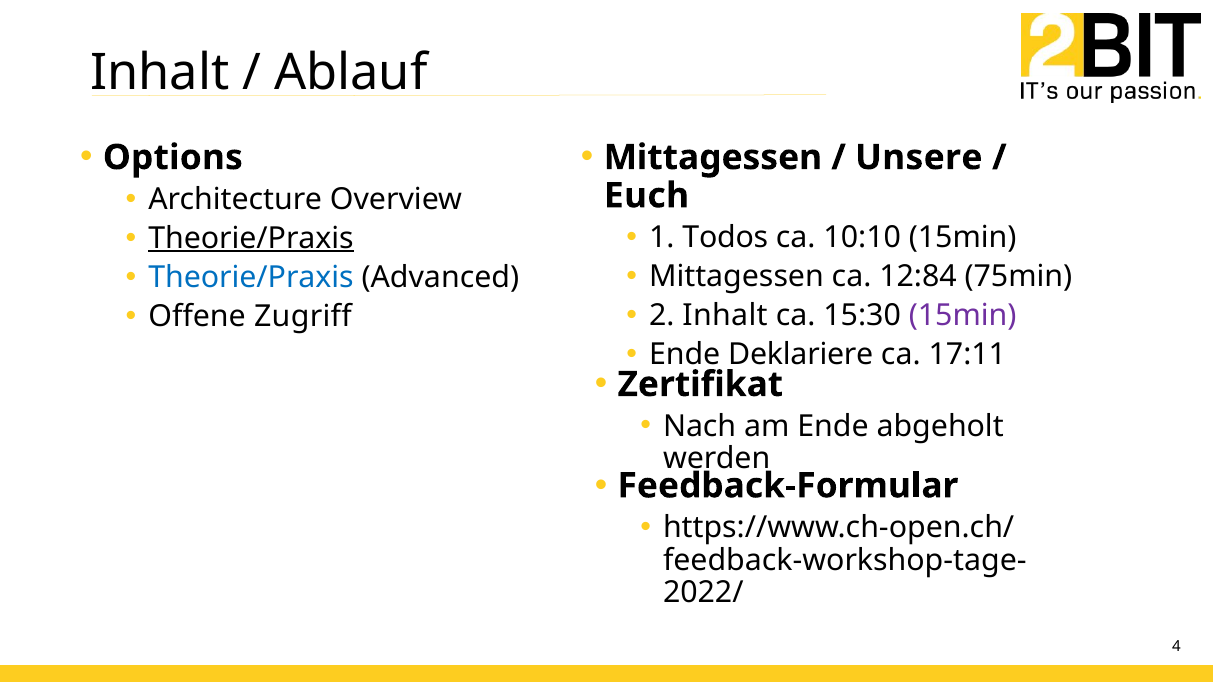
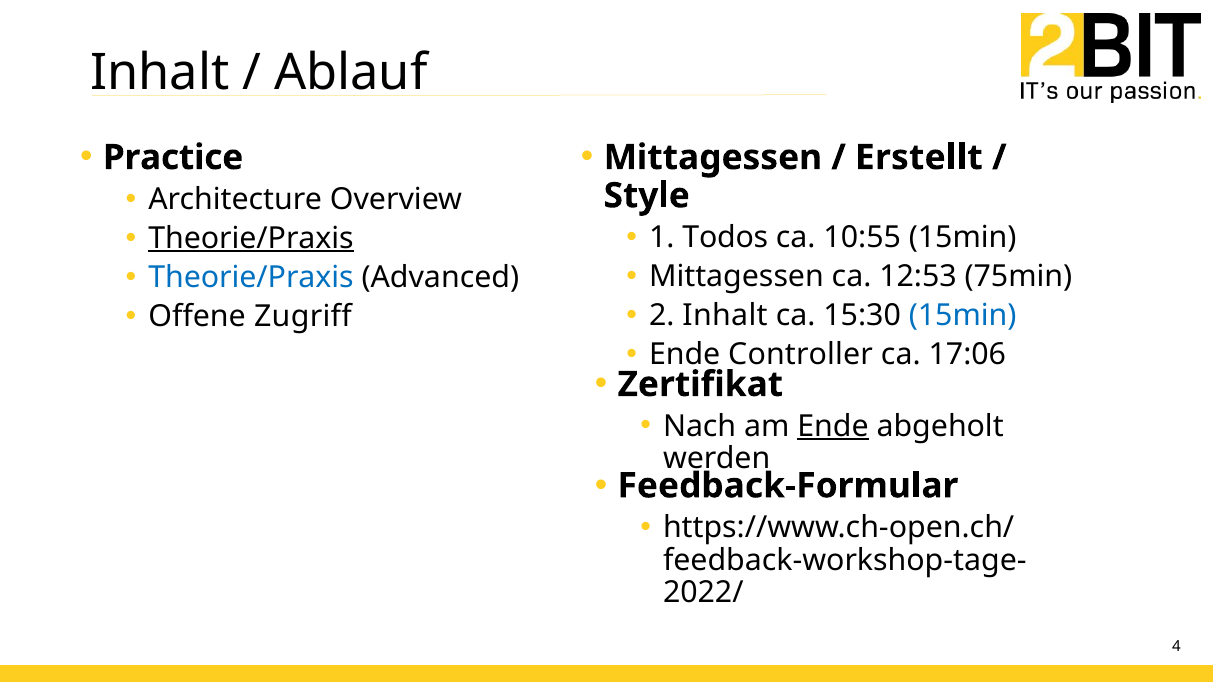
Options: Options -> Practice
Unsere: Unsere -> Erstellt
Euch: Euch -> Style
10:10: 10:10 -> 10:55
12:84: 12:84 -> 12:53
15min at (963, 316) colour: purple -> blue
Deklariere: Deklariere -> Controller
17:11: 17:11 -> 17:06
Ende at (833, 426) underline: none -> present
